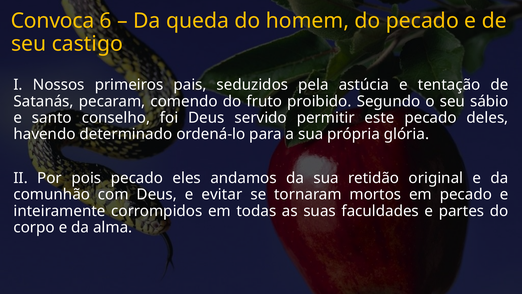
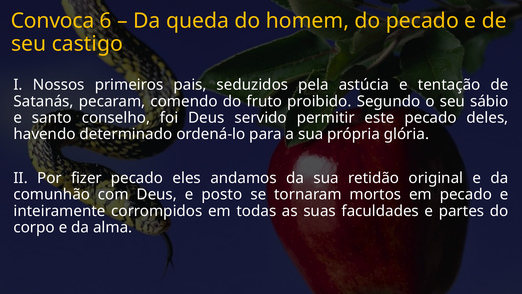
pois: pois -> fizer
evitar: evitar -> posto
